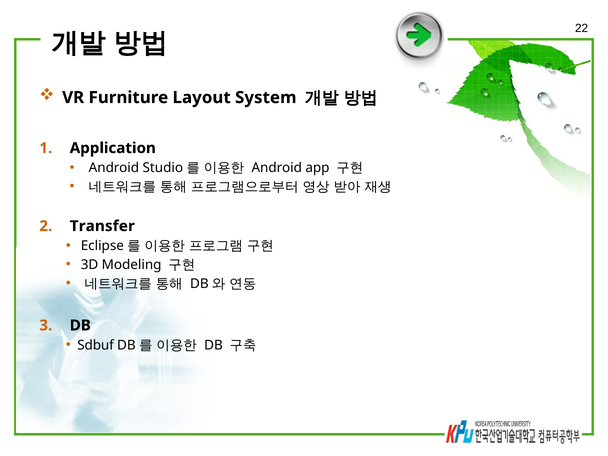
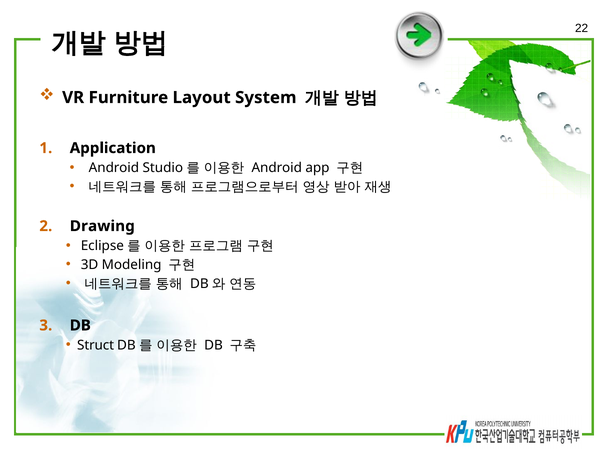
Transfer: Transfer -> Drawing
Sdbuf: Sdbuf -> Struct
